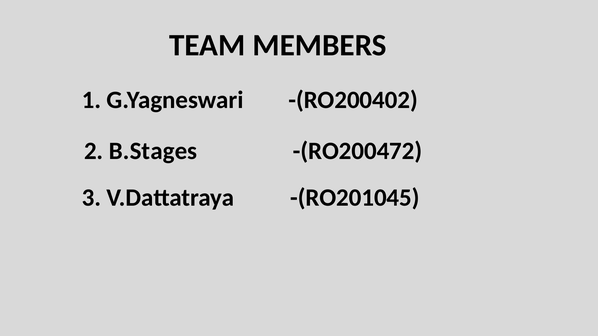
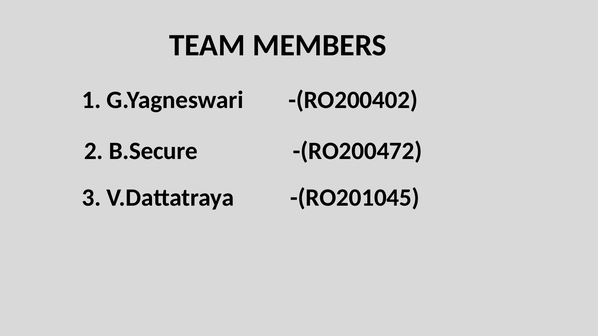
B.Stages: B.Stages -> B.Secure
